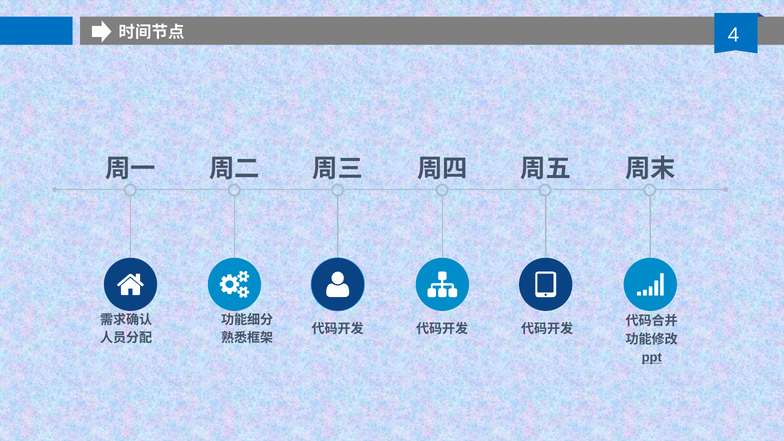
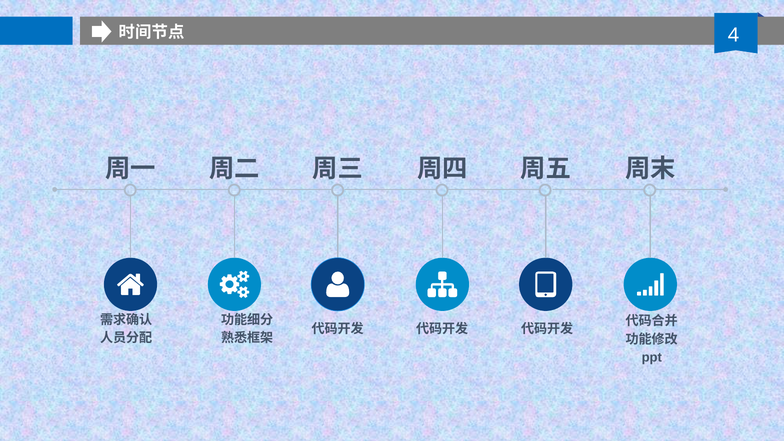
ppt underline: present -> none
